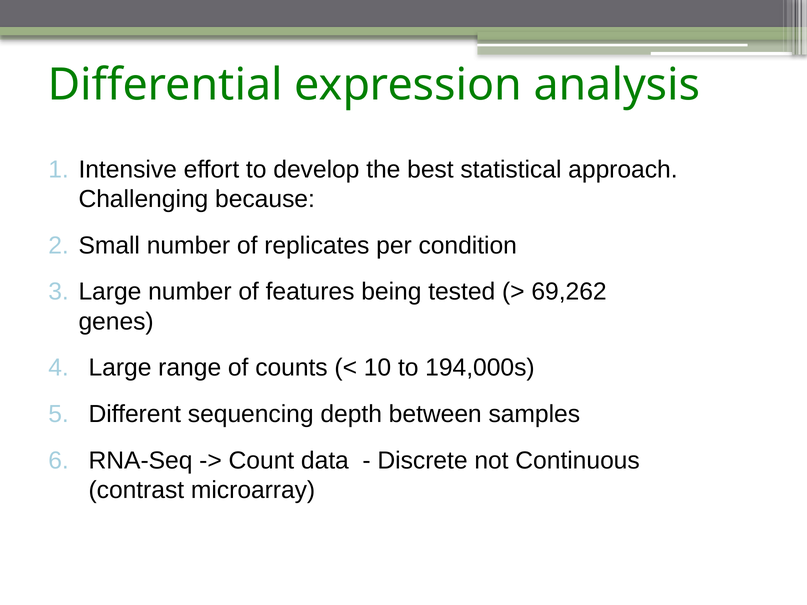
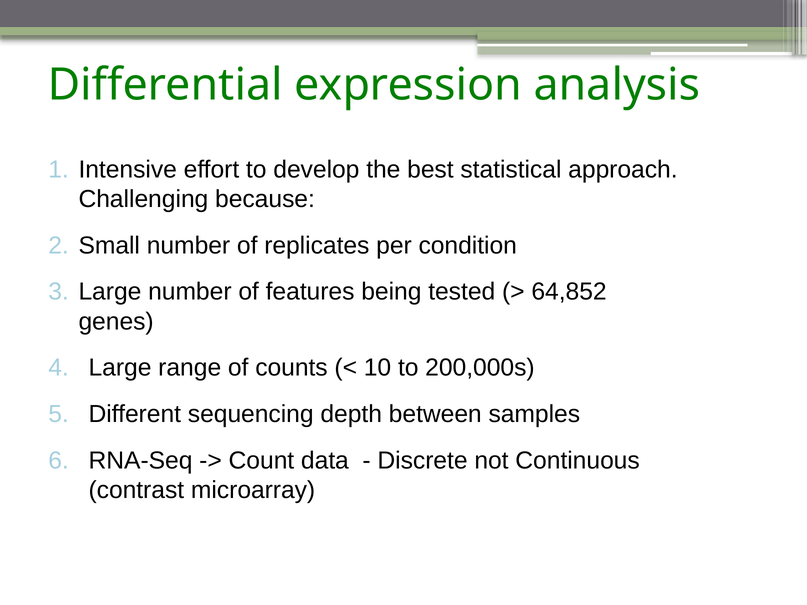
69,262: 69,262 -> 64,852
194,000s: 194,000s -> 200,000s
